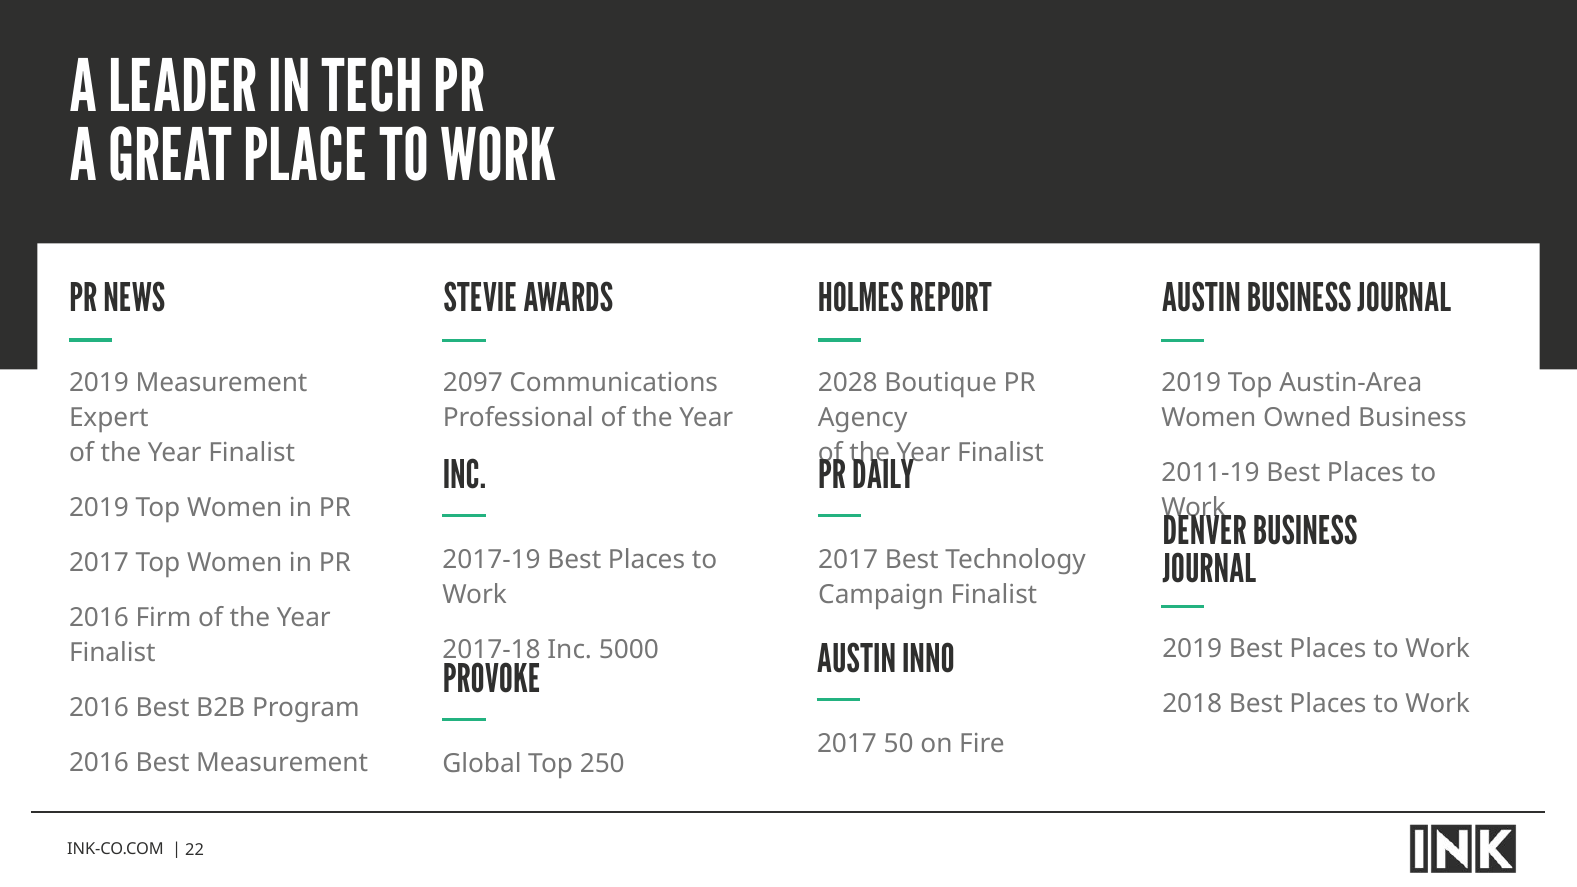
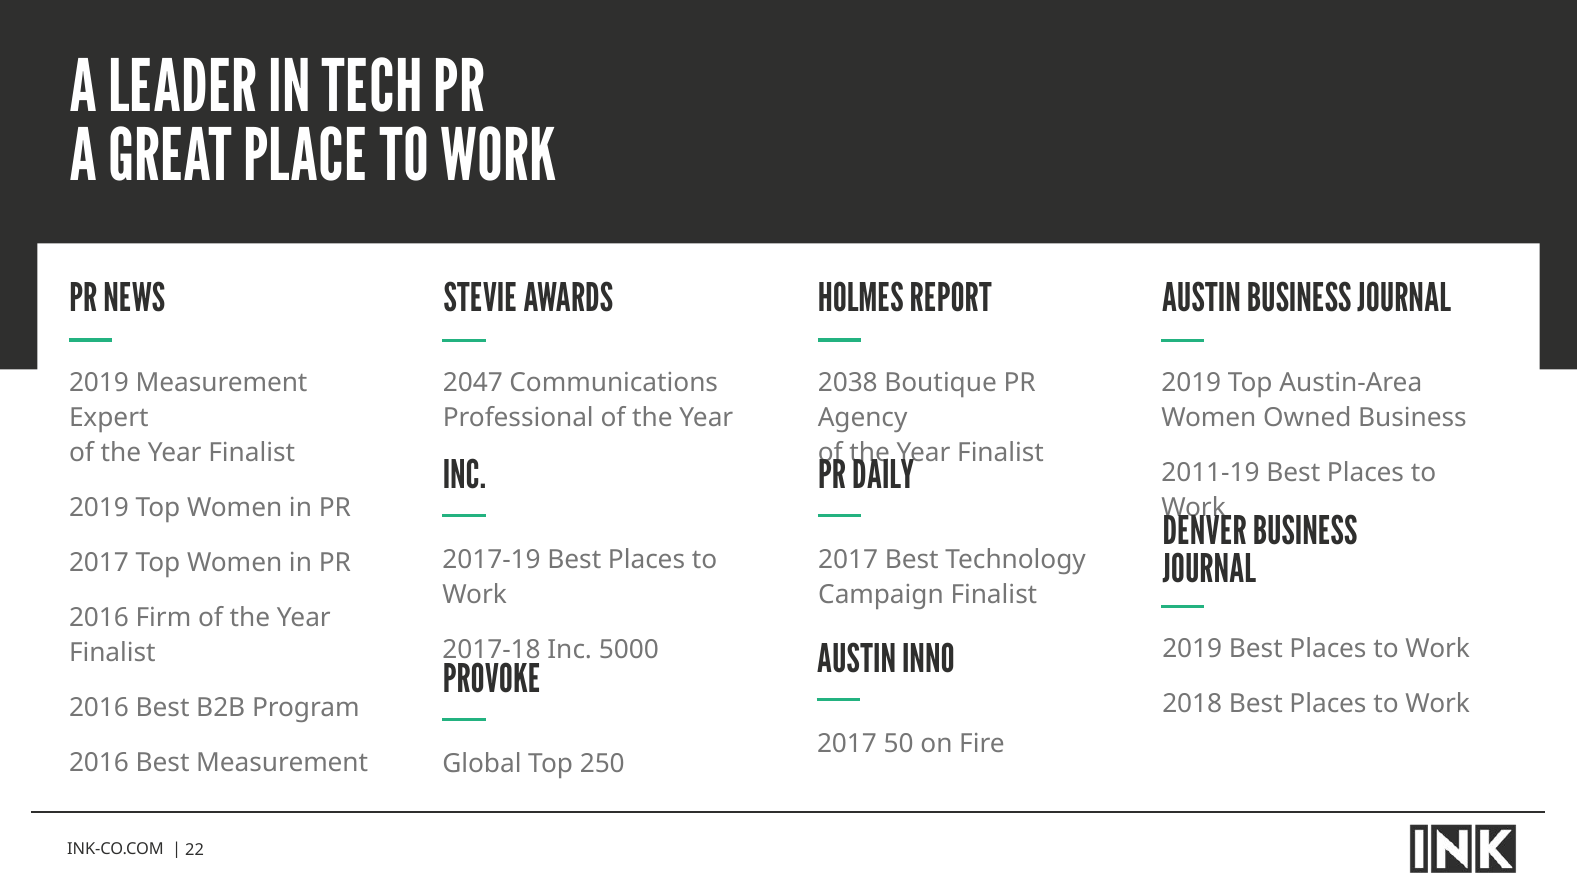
2097: 2097 -> 2047
2028: 2028 -> 2038
